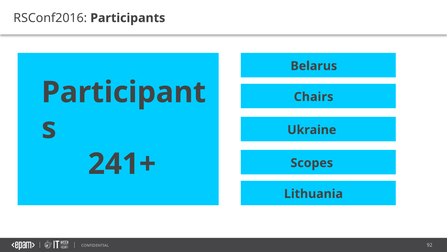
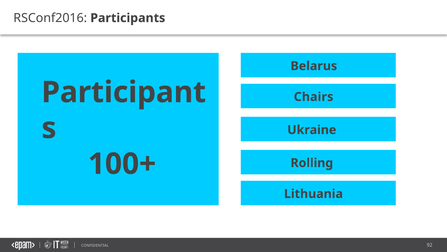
241+: 241+ -> 100+
Scopes: Scopes -> Rolling
